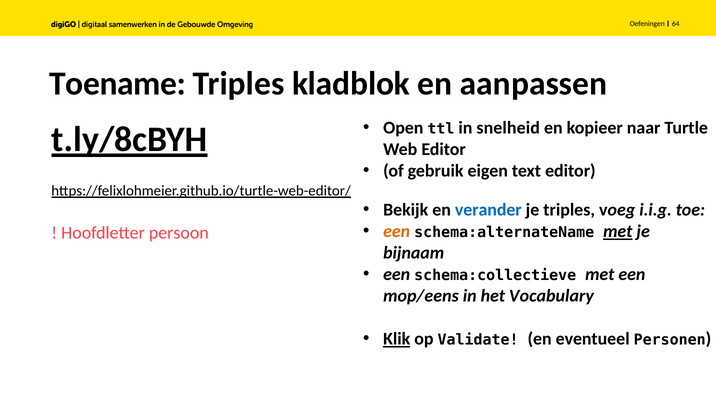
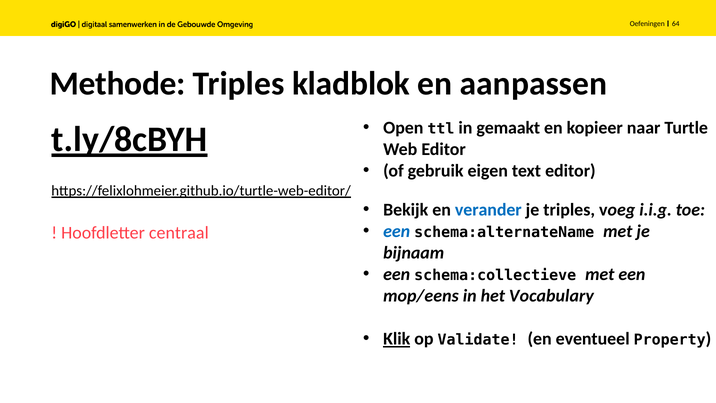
Toename: Toename -> Methode
snelheid: snelheid -> gemaakt
een at (397, 231) colour: orange -> blue
met at (618, 231) underline: present -> none
persoon: persoon -> centraal
Personen: Personen -> Property
